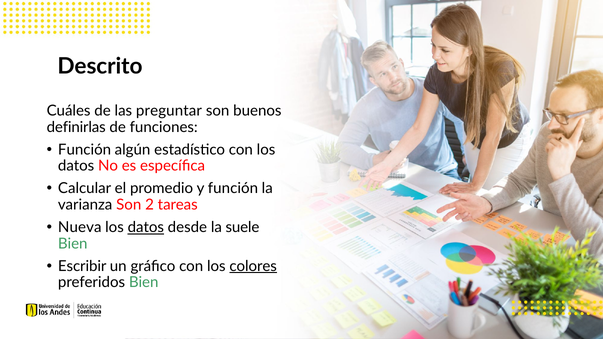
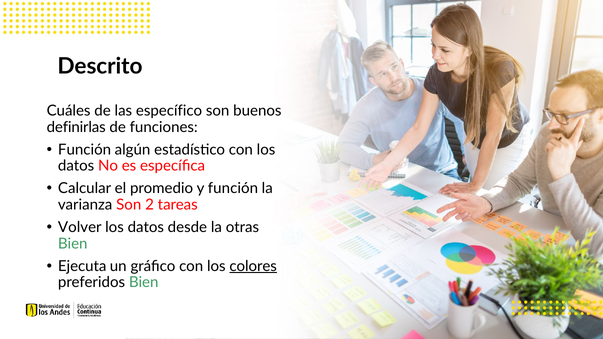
preguntar: preguntar -> específico
Nueva: Nueva -> Volver
datos at (146, 227) underline: present -> none
suele: suele -> otras
Escribir: Escribir -> Ejecuta
